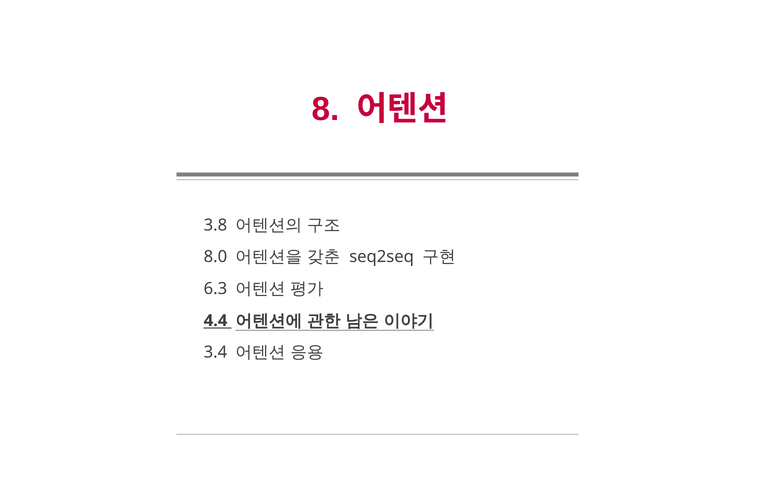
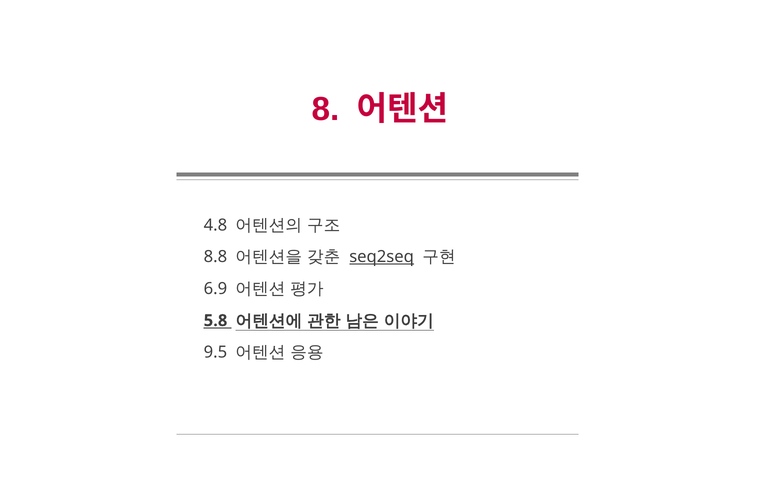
3.8: 3.8 -> 4.8
8.0: 8.0 -> 8.8
seq2seq underline: none -> present
6.3: 6.3 -> 6.9
4.4: 4.4 -> 5.8
3.4: 3.4 -> 9.5
